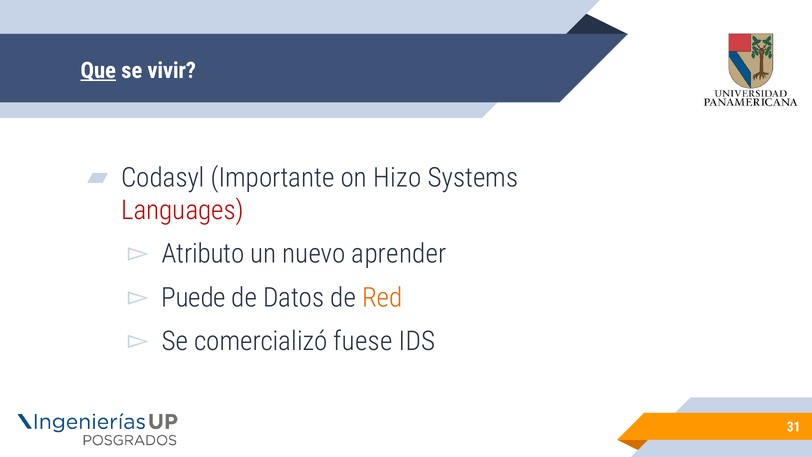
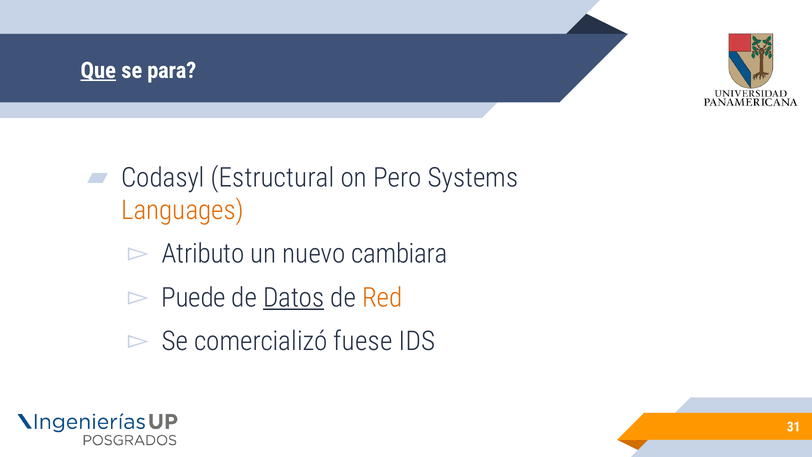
vivir: vivir -> para
Importante: Importante -> Estructural
Hizo: Hizo -> Pero
Languages colour: red -> orange
aprender: aprender -> cambiara
Datos underline: none -> present
